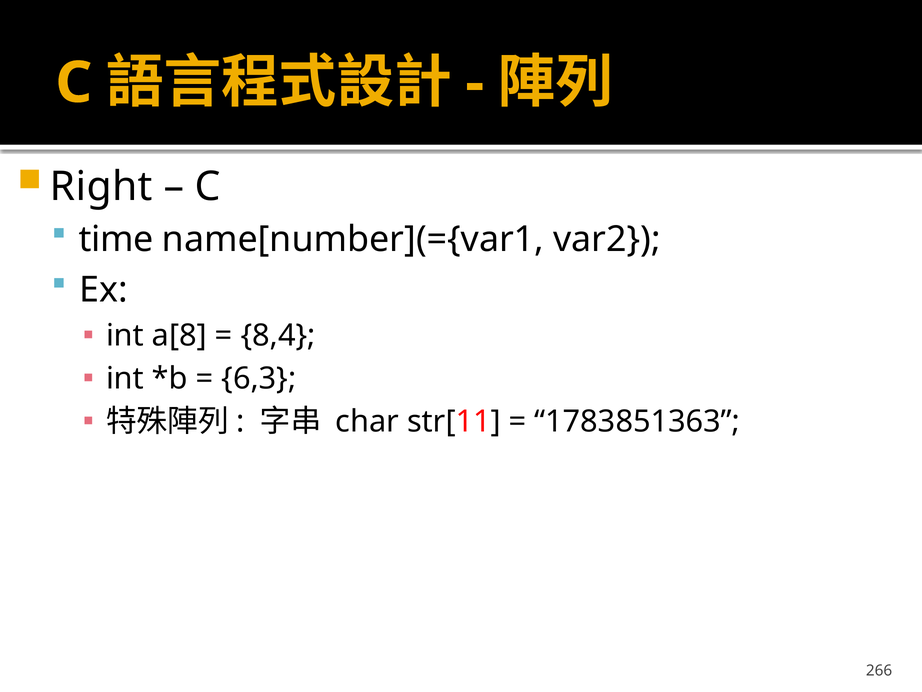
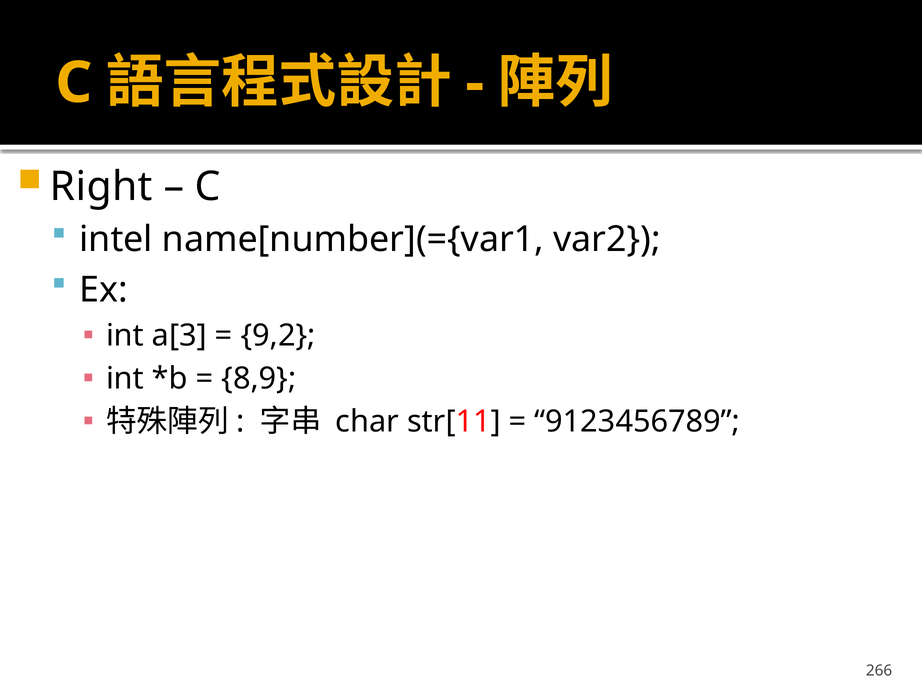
time: time -> intel
a[8: a[8 -> a[3
8,4: 8,4 -> 9,2
6,3: 6,3 -> 8,9
1783851363: 1783851363 -> 9123456789
